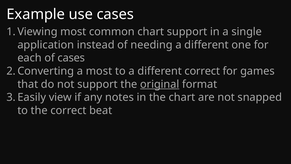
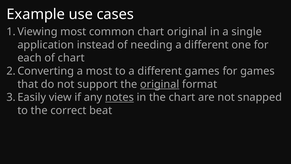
chart support: support -> original
of cases: cases -> chart
different correct: correct -> games
notes underline: none -> present
